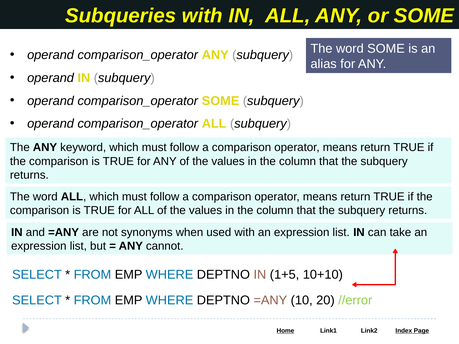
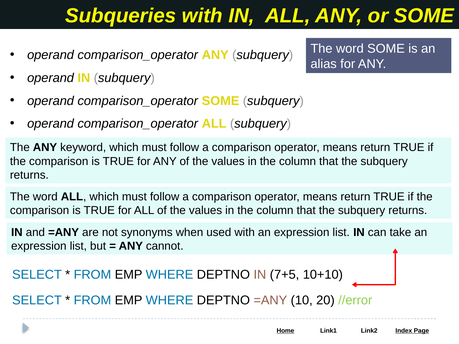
1+5: 1+5 -> 7+5
